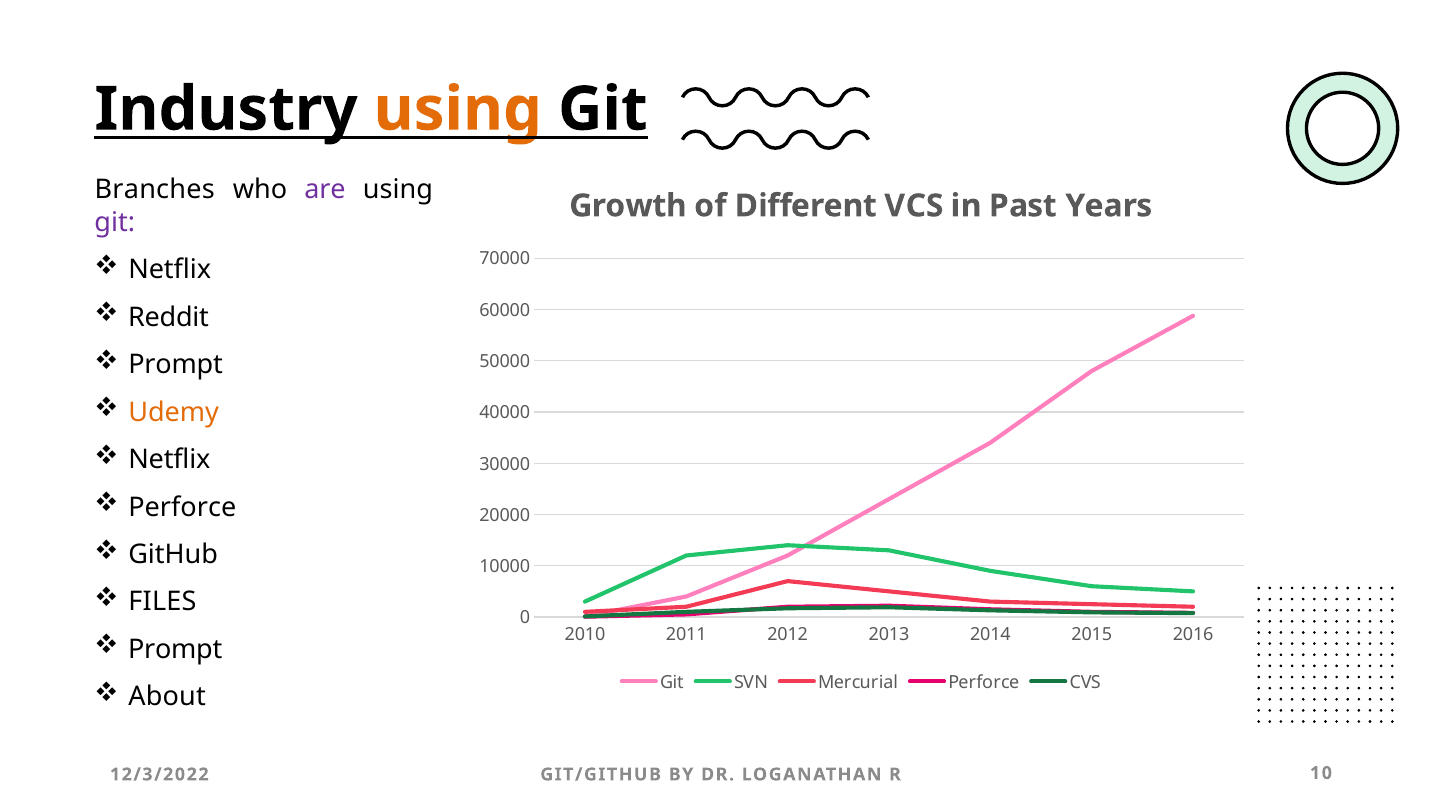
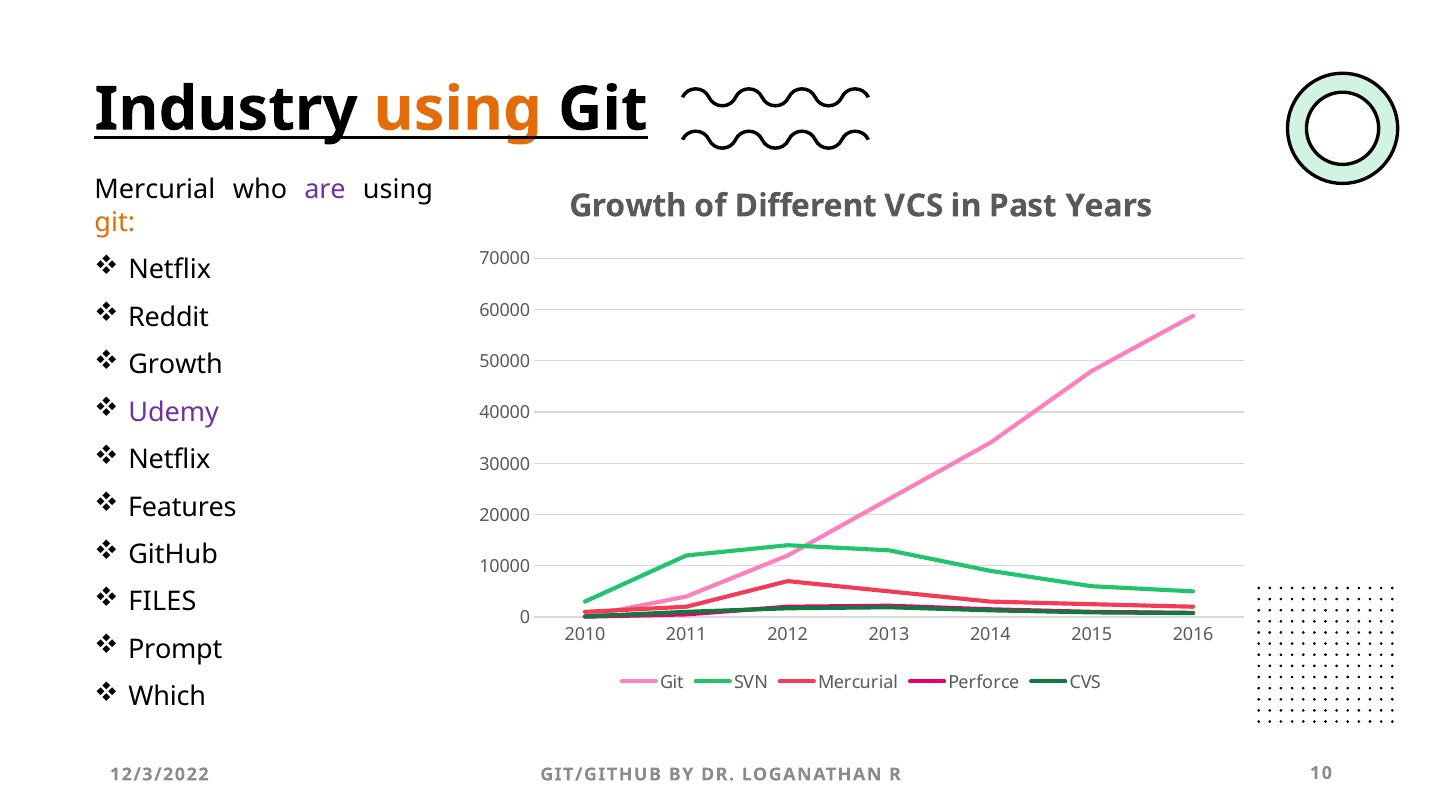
Branches at (155, 190): Branches -> Mercurial
git at (115, 222) colour: purple -> orange
Prompt at (176, 365): Prompt -> Growth
Udemy colour: orange -> purple
Perforce at (182, 507): Perforce -> Features
About: About -> Which
